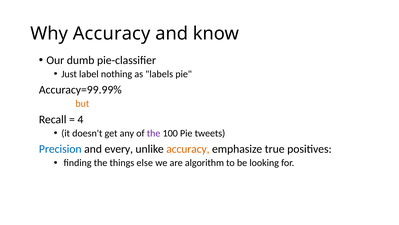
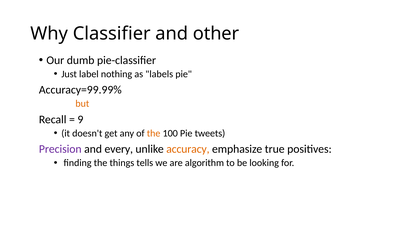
Why Accuracy: Accuracy -> Classifier
know: know -> other
4: 4 -> 9
the at (154, 133) colour: purple -> orange
Precision colour: blue -> purple
else: else -> tells
